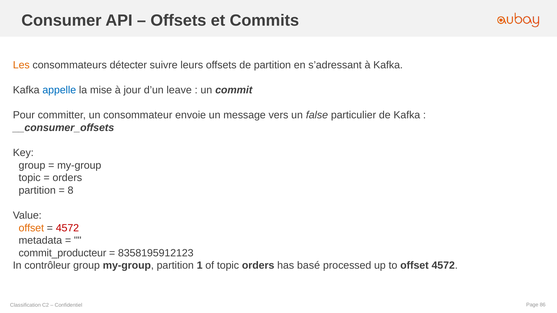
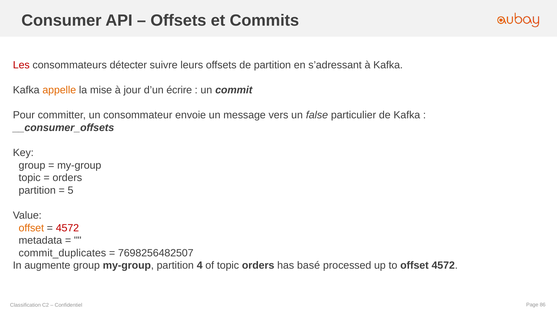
Les colour: orange -> red
appelle colour: blue -> orange
leave: leave -> écrire
8: 8 -> 5
commit_producteur: commit_producteur -> commit_duplicates
8358195912123: 8358195912123 -> 7698256482507
contrôleur: contrôleur -> augmente
1: 1 -> 4
